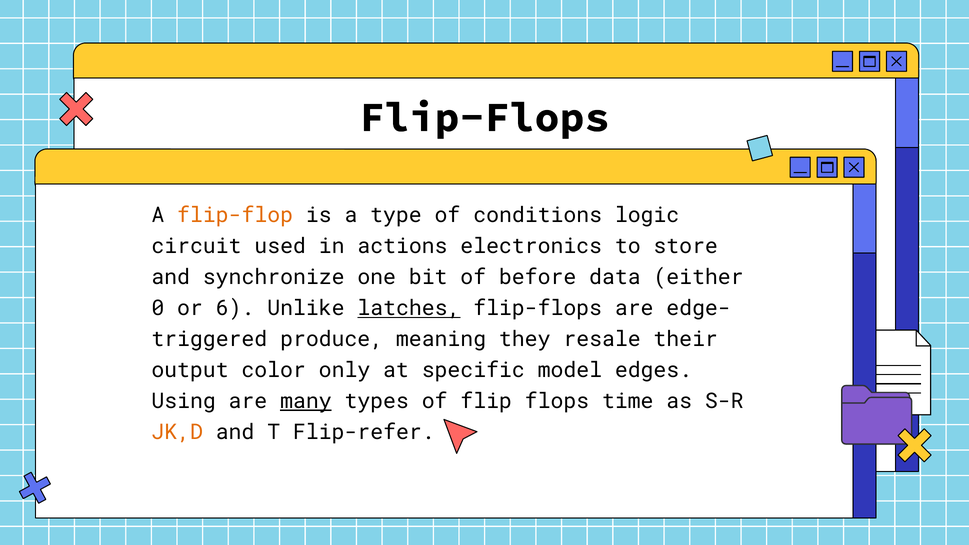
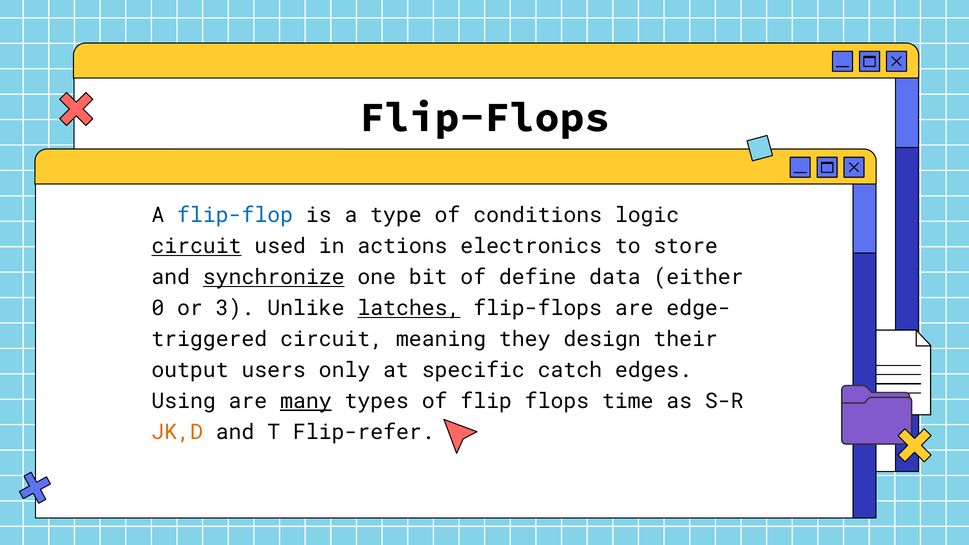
flip-flop colour: orange -> blue
circuit at (196, 246) underline: none -> present
synchronize underline: none -> present
before: before -> define
6: 6 -> 3
produce at (332, 339): produce -> circuit
resale: resale -> design
color: color -> users
model: model -> catch
